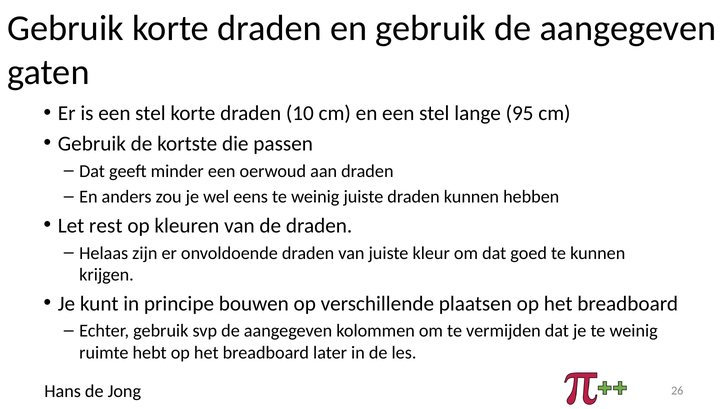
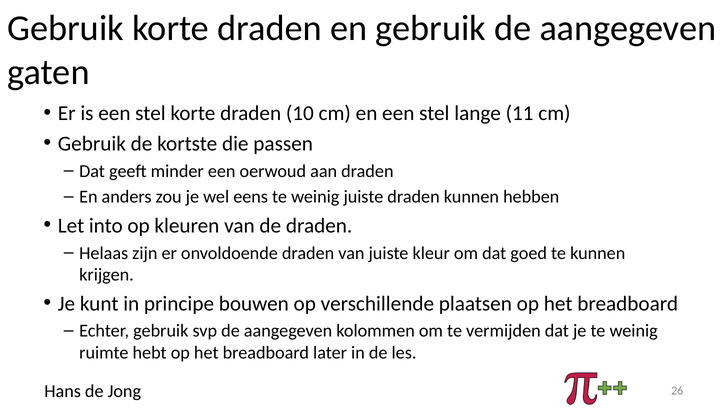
95: 95 -> 11
rest: rest -> into
